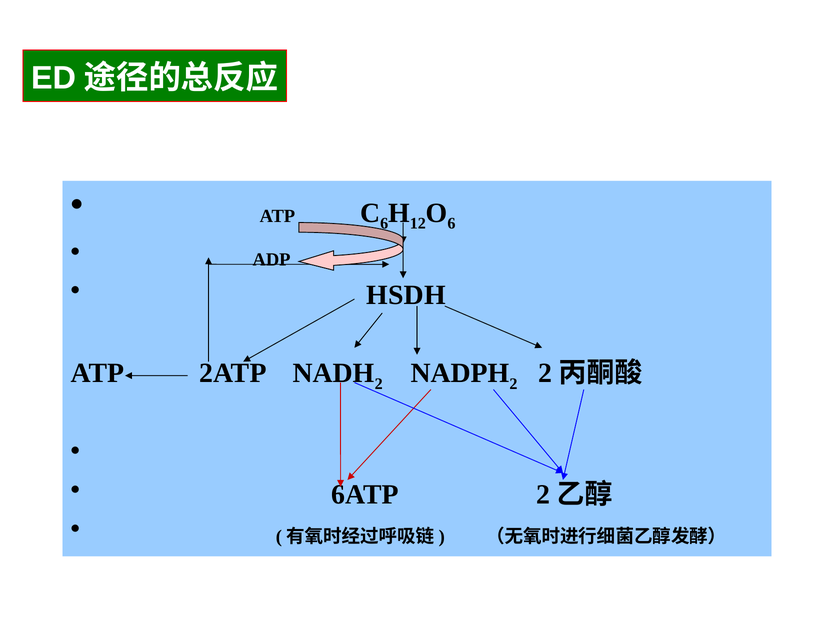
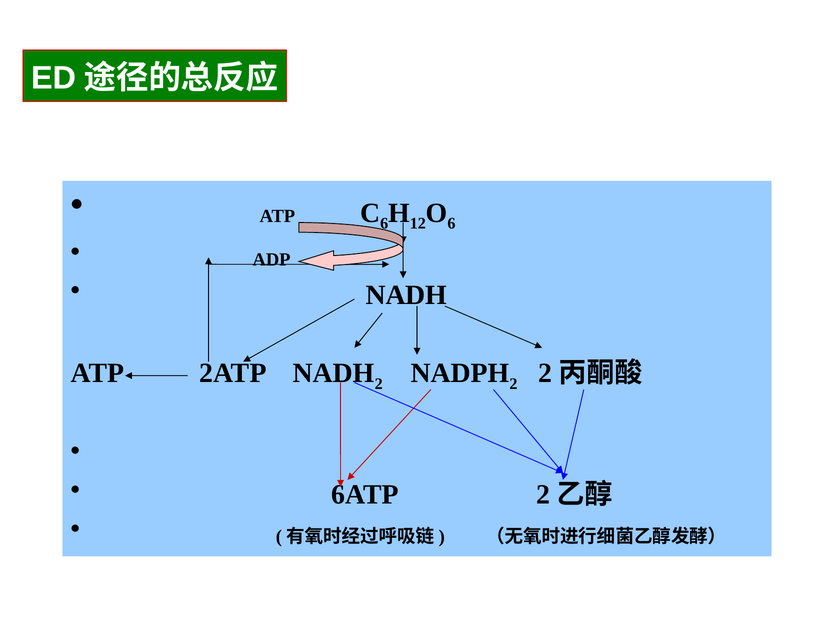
HSDH at (406, 295): HSDH -> NADH
